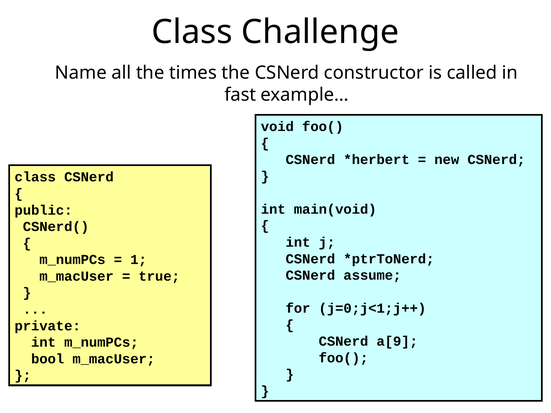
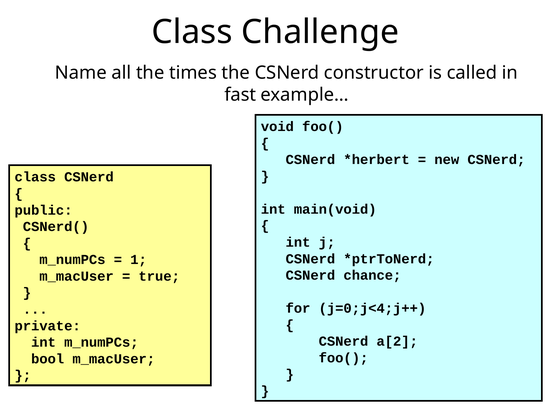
assume: assume -> chance
j=0;j<1;j++: j=0;j<1;j++ -> j=0;j<4;j++
a[9: a[9 -> a[2
